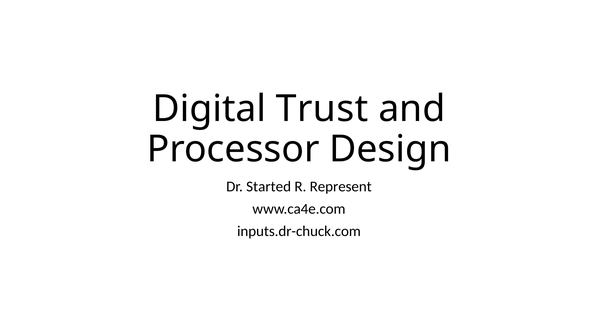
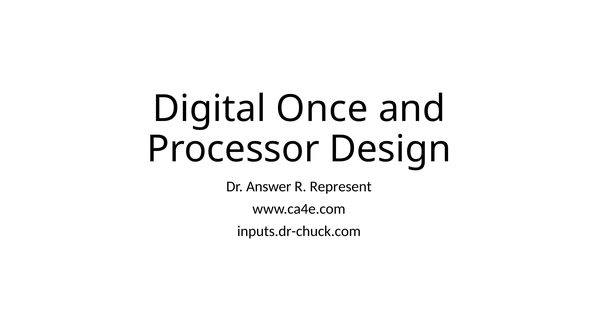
Trust: Trust -> Once
Started: Started -> Answer
